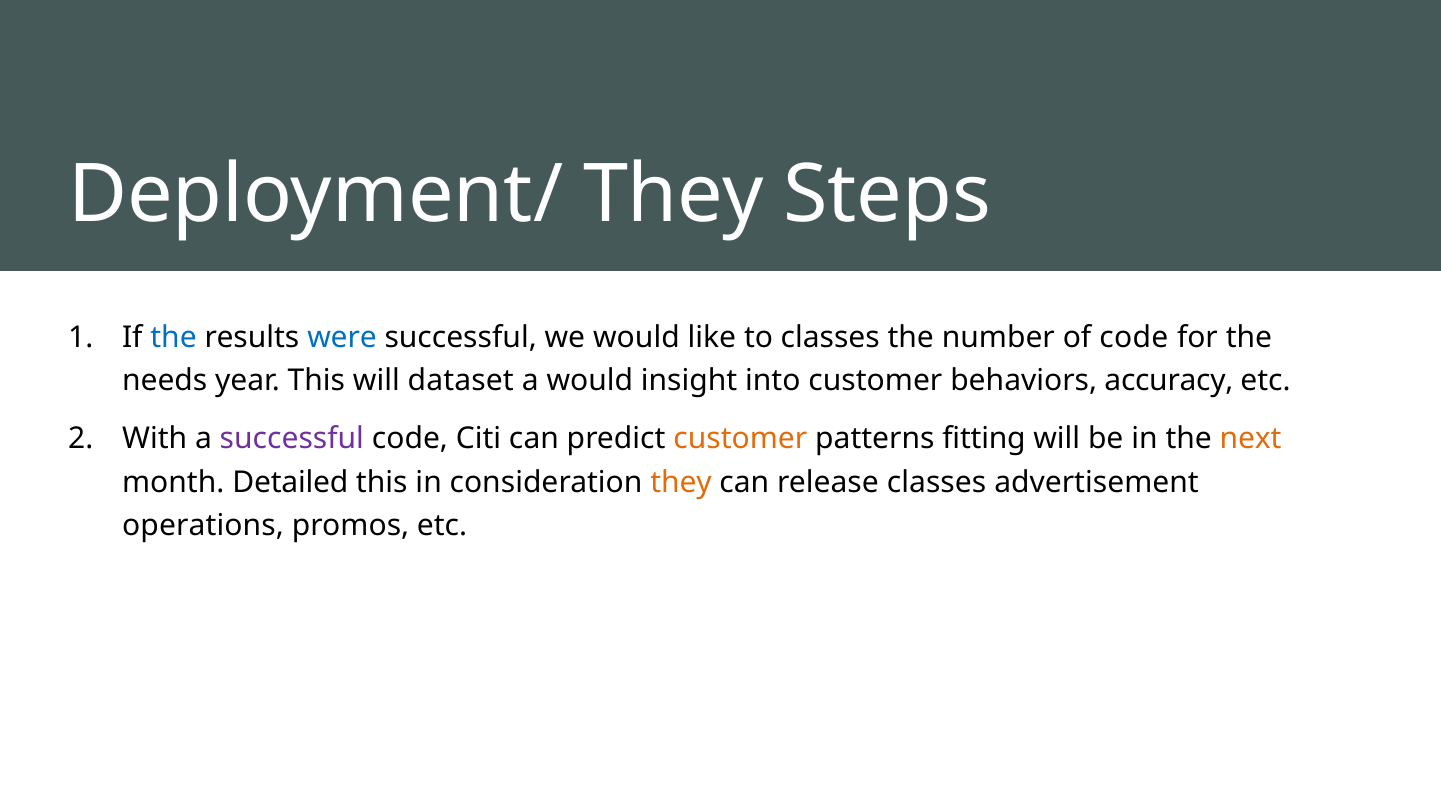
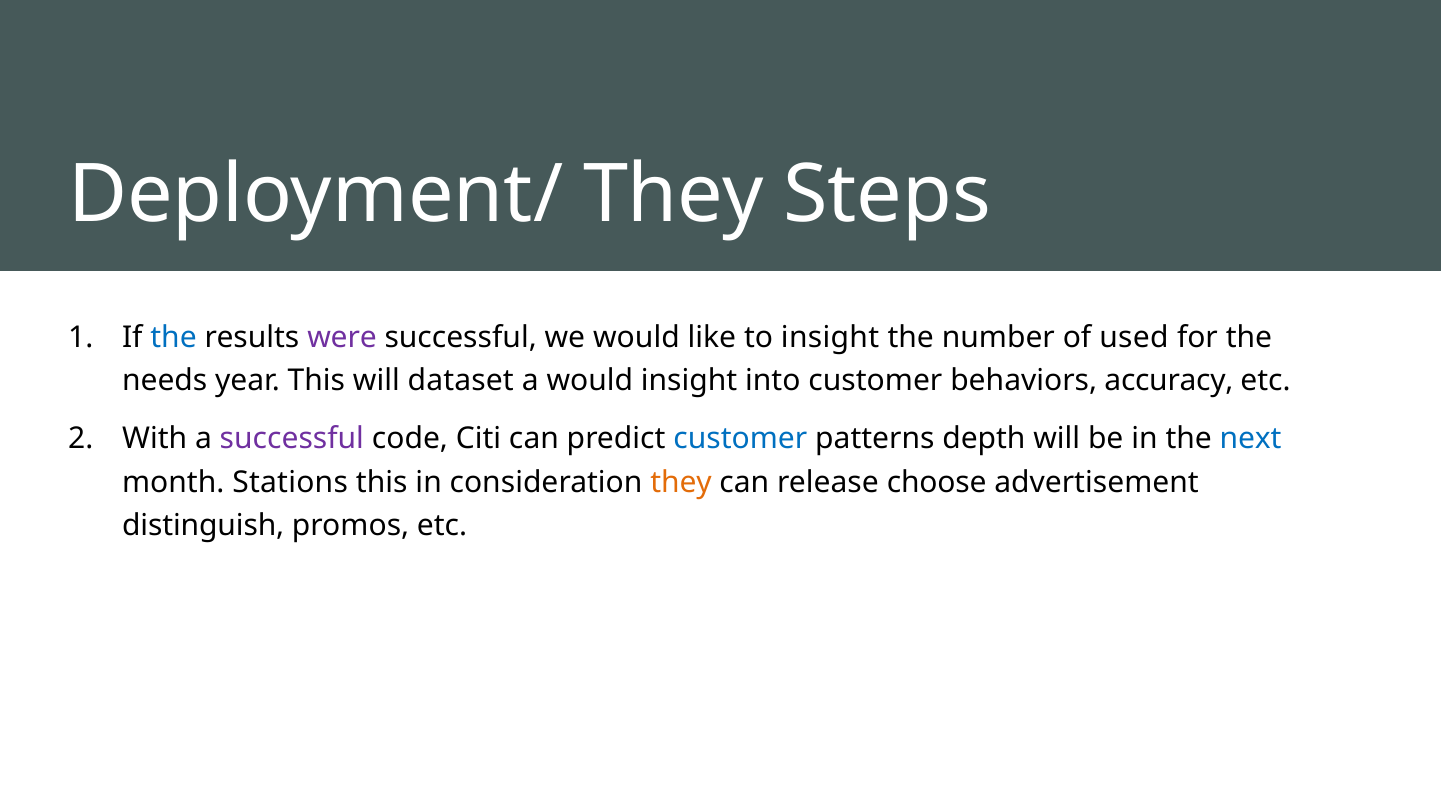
were colour: blue -> purple
to classes: classes -> insight
of code: code -> used
customer at (740, 439) colour: orange -> blue
fitting: fitting -> depth
next colour: orange -> blue
Detailed: Detailed -> Stations
release classes: classes -> choose
operations: operations -> distinguish
